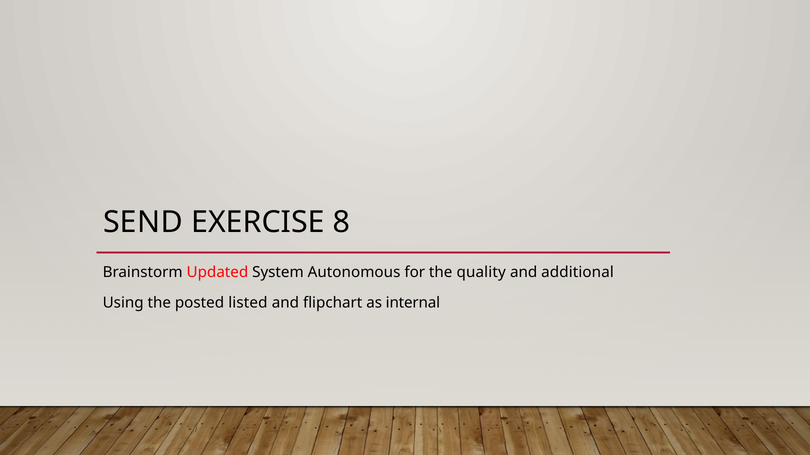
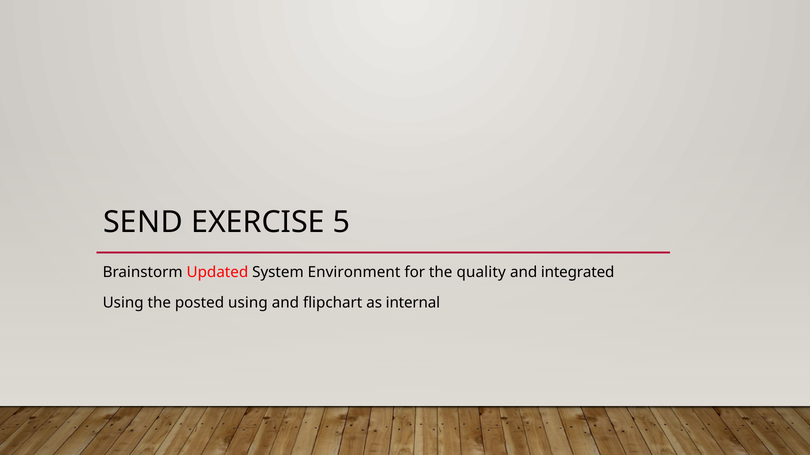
8: 8 -> 5
Autonomous: Autonomous -> Environment
additional: additional -> integrated
posted listed: listed -> using
